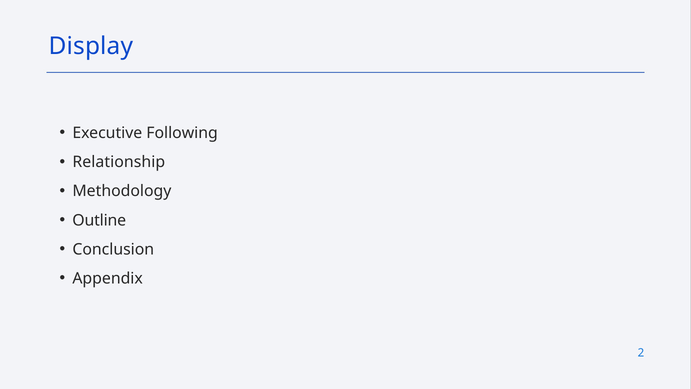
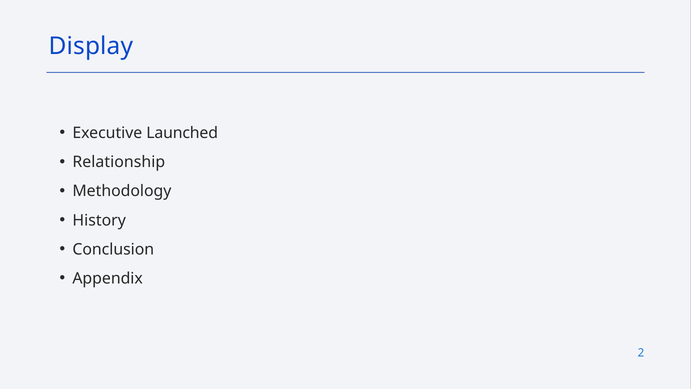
Following: Following -> Launched
Outline: Outline -> History
